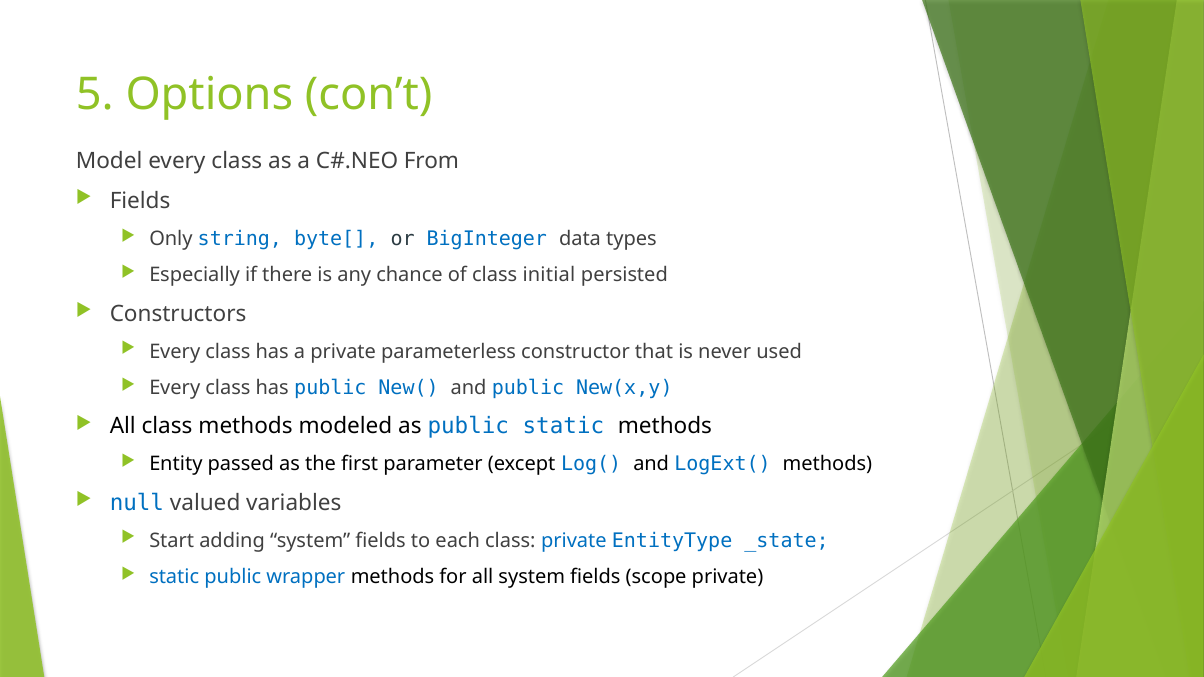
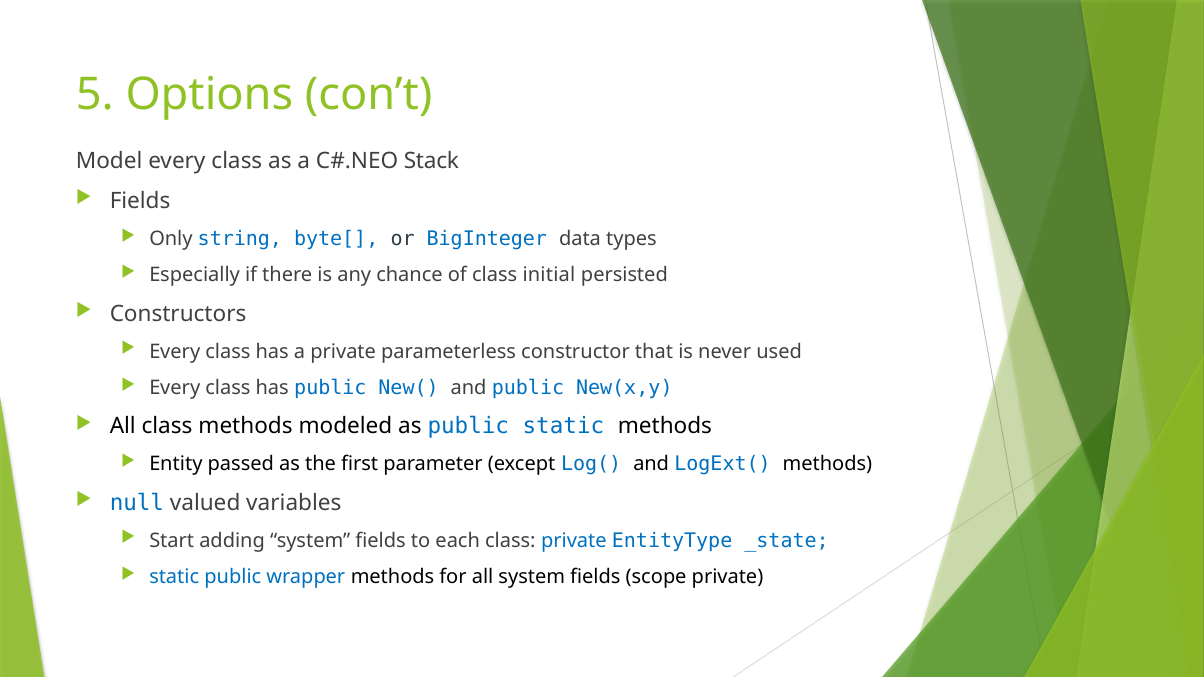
From: From -> Stack
